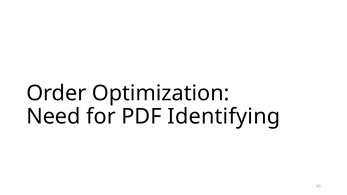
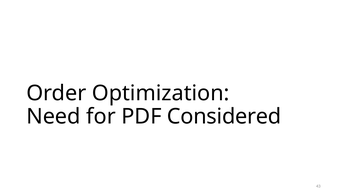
Identifying: Identifying -> Considered
